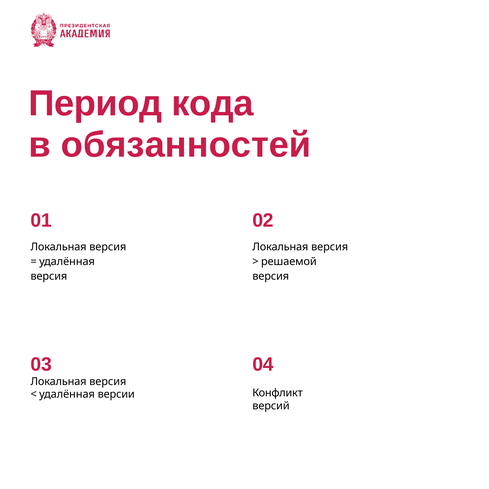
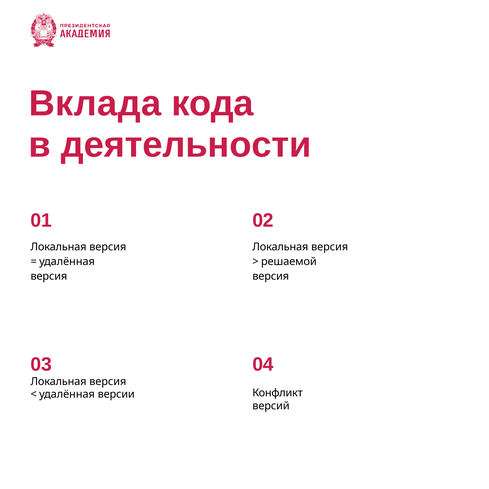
Период: Период -> Вклада
обязанностей: обязанностей -> деятельности
